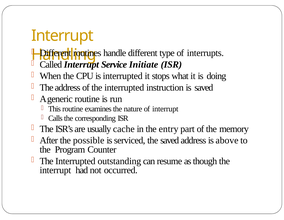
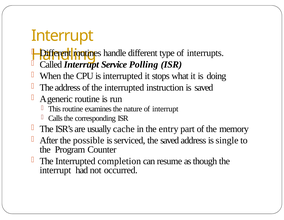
Initiate: Initiate -> Polling
above: above -> single
outstanding: outstanding -> completion
